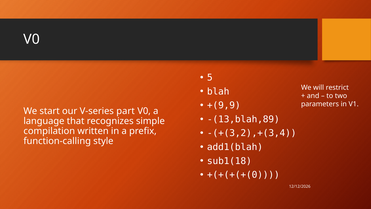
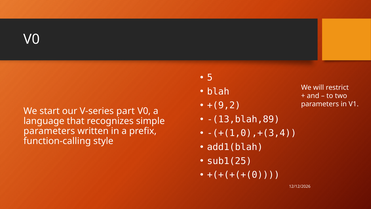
+(9,9: +(9,9 -> +(9,2
compilation at (49, 131): compilation -> parameters
-(+(3,2),+(3,4: -(+(3,2),+(3,4 -> -(+(1,0),+(3,4
sub1(18: sub1(18 -> sub1(25
